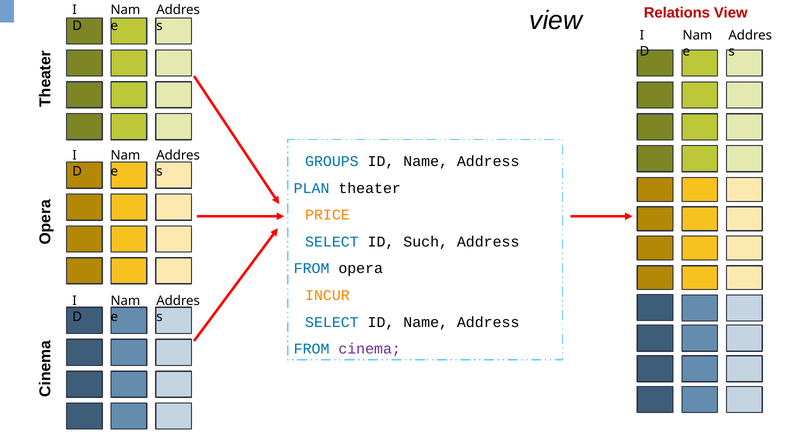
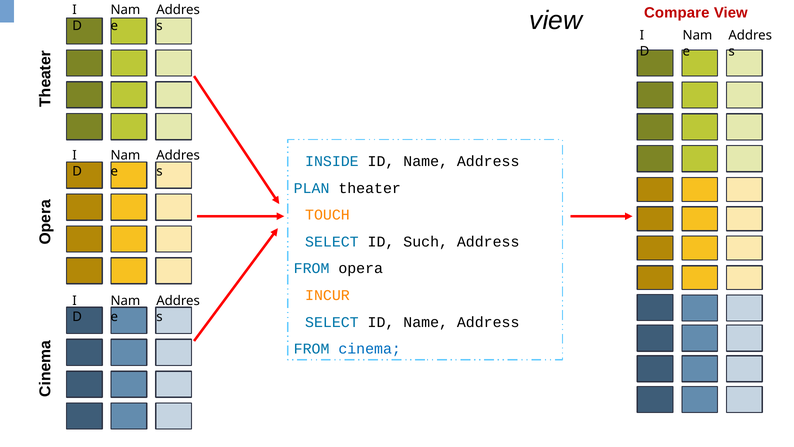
Relations: Relations -> Compare
GROUPS: GROUPS -> INSIDE
PRICE: PRICE -> TOUCH
cinema colour: purple -> blue
